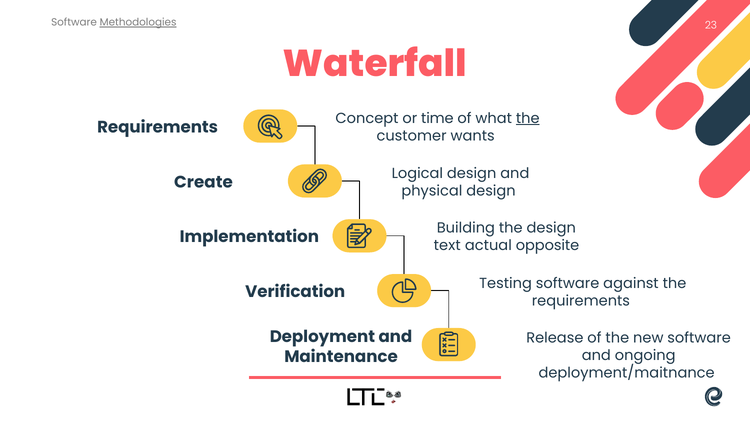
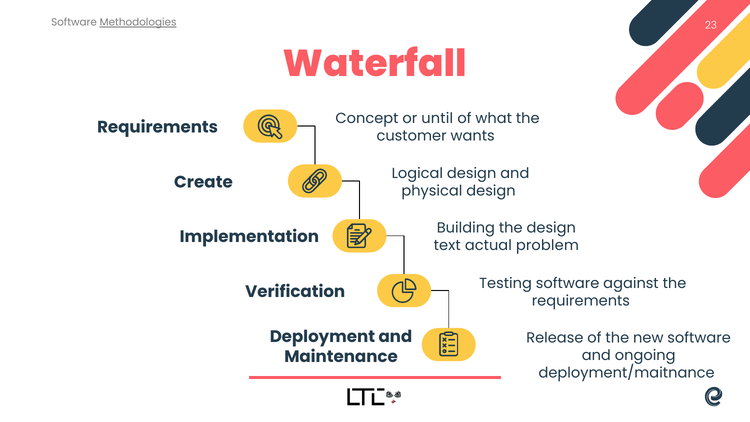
time: time -> until
the at (528, 118) underline: present -> none
opposite: opposite -> problem
